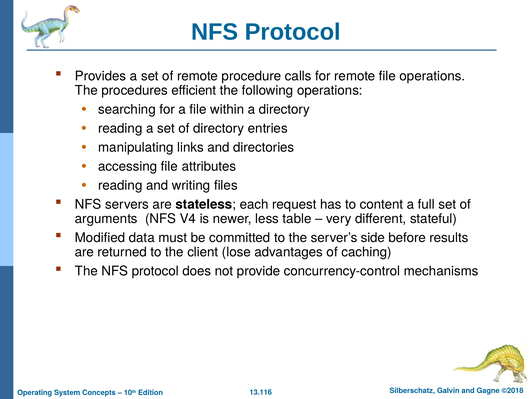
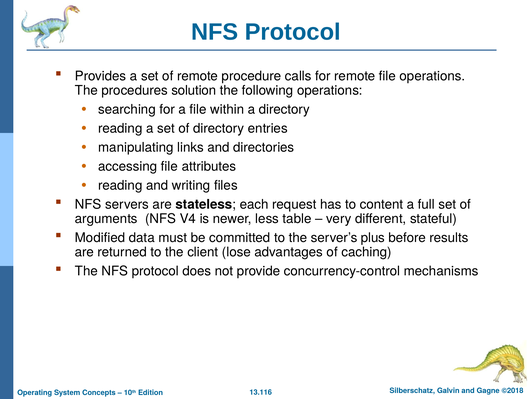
efficient: efficient -> solution
side: side -> plus
